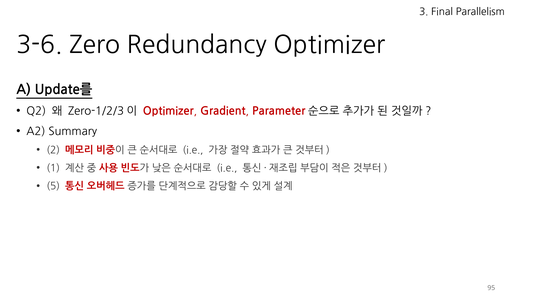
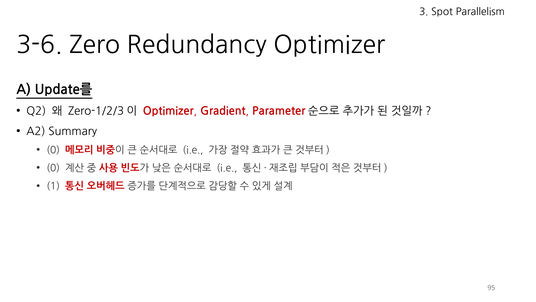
Final: Final -> Spot
2 at (53, 150): 2 -> 0
1 at (53, 168): 1 -> 0
5: 5 -> 1
